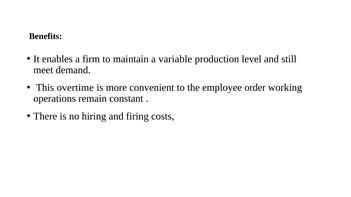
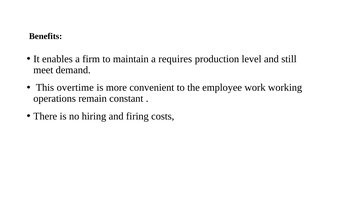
variable: variable -> requires
order: order -> work
